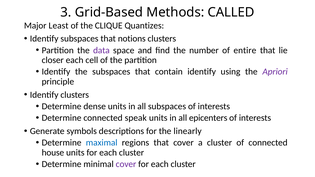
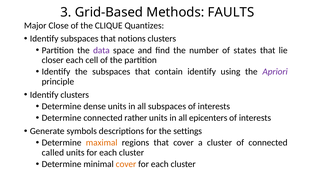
CALLED: CALLED -> FAULTS
Least: Least -> Close
entire: entire -> states
speak: speak -> rather
linearly: linearly -> settings
maximal colour: blue -> orange
house: house -> called
cover at (126, 164) colour: purple -> orange
